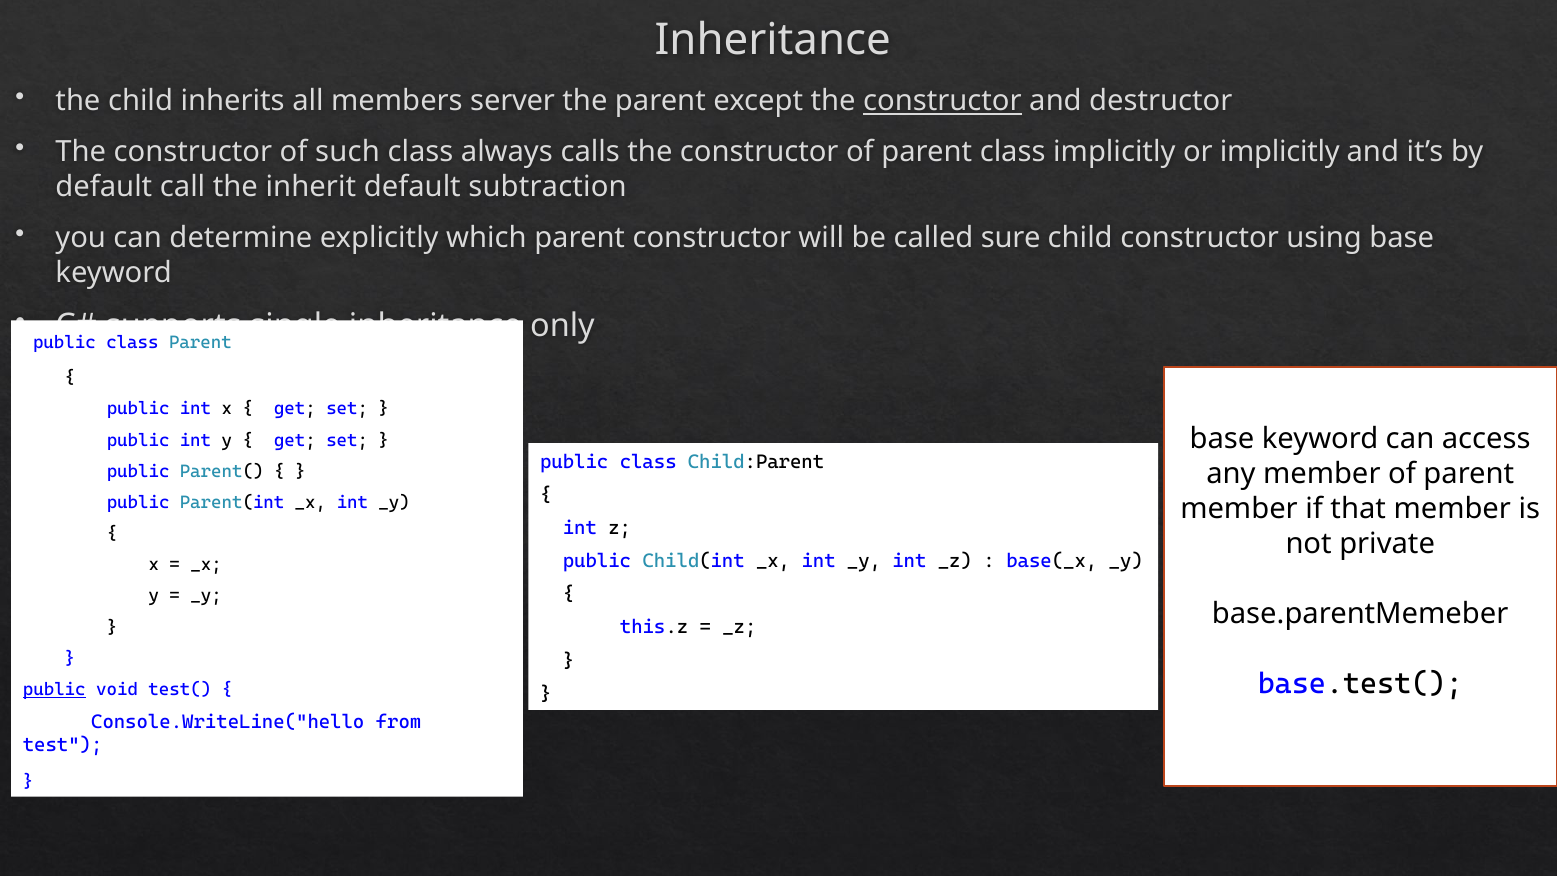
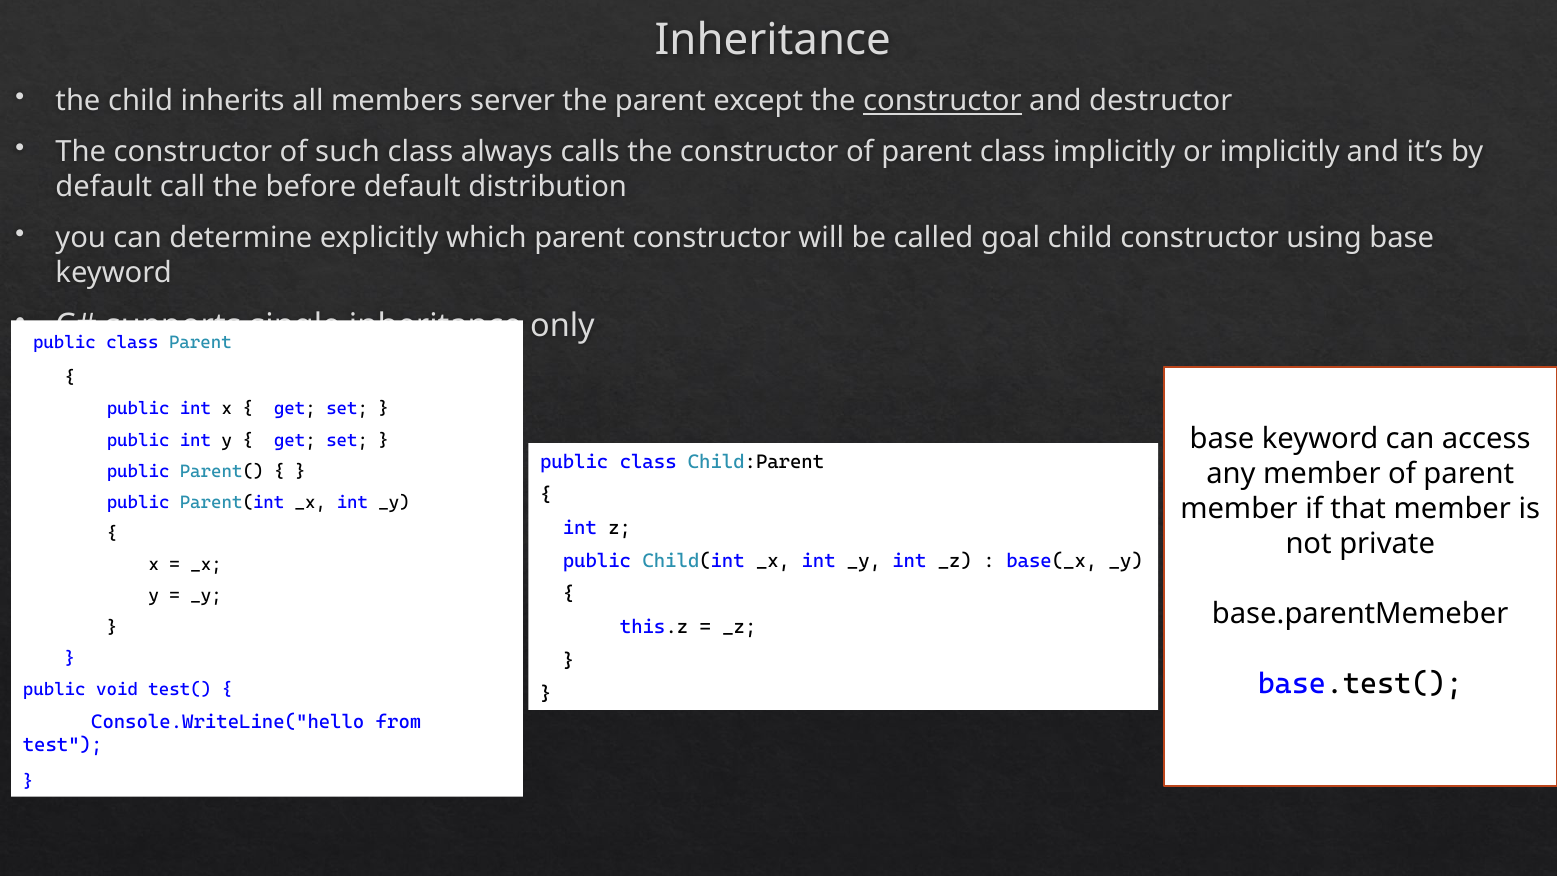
inherit: inherit -> before
subtraction: subtraction -> distribution
sure: sure -> goal
public at (54, 689) underline: present -> none
